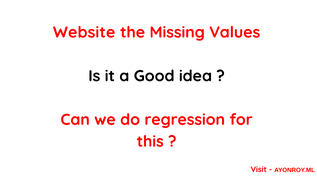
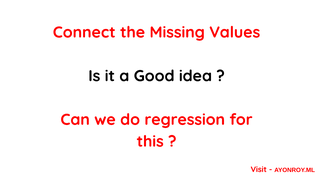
Website: Website -> Connect
